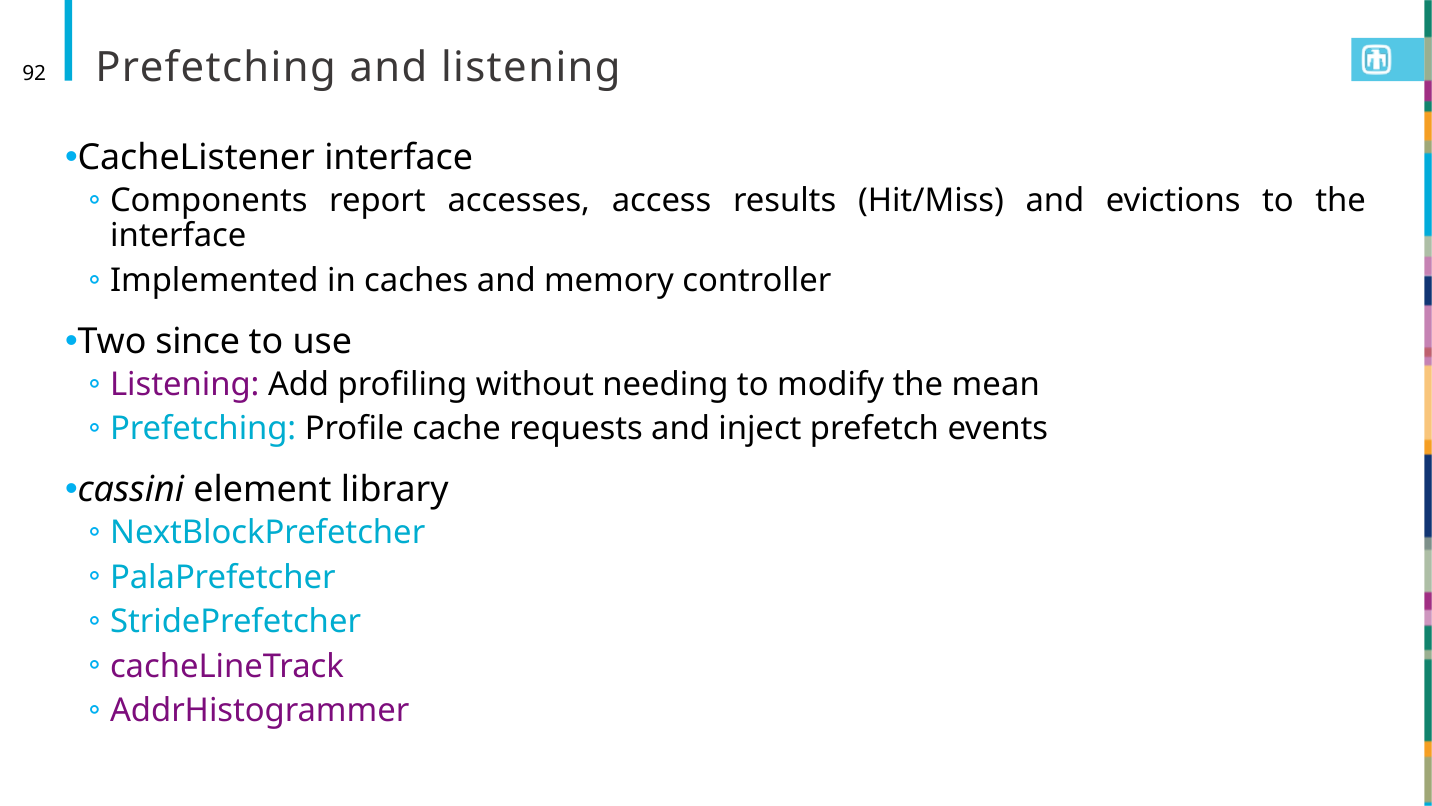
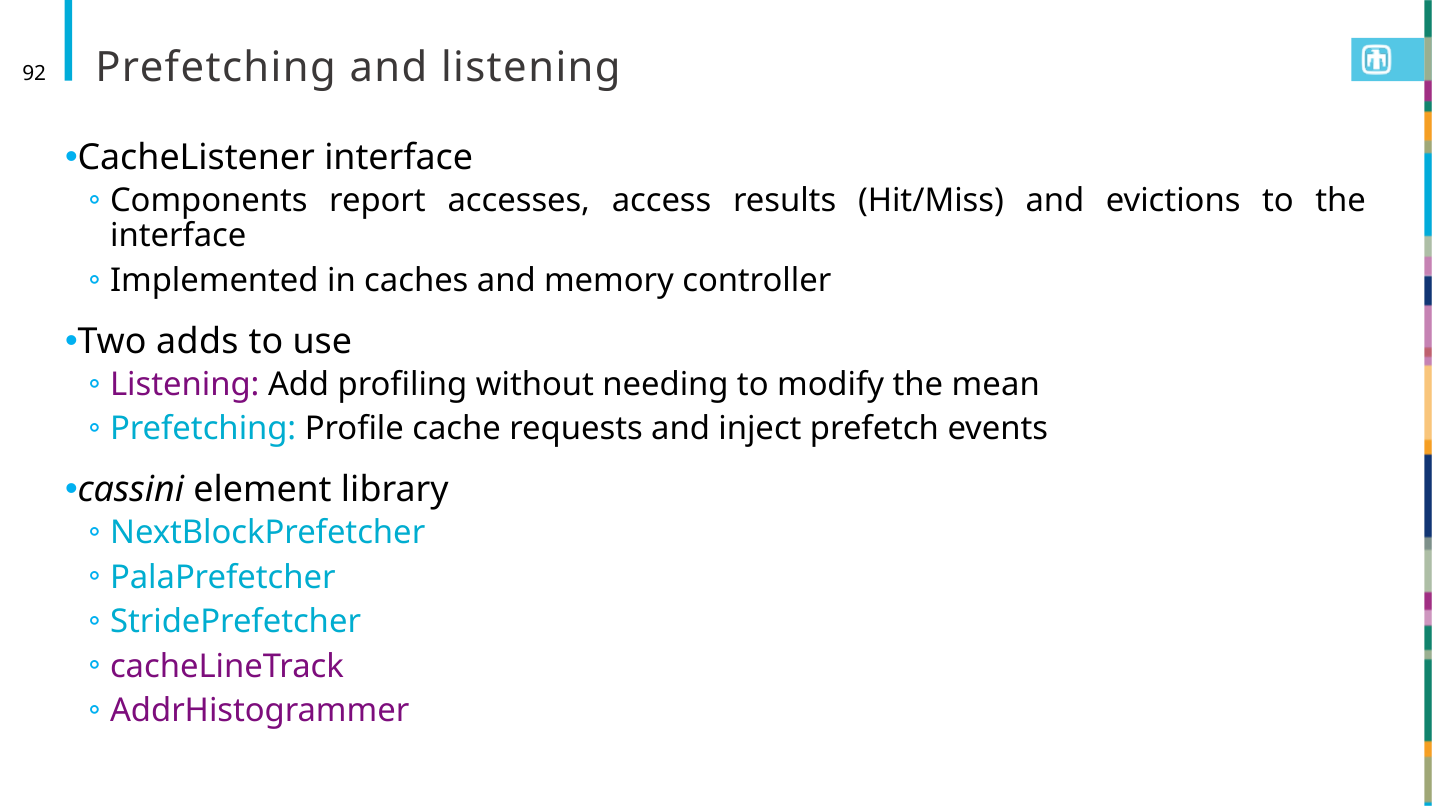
since: since -> adds
